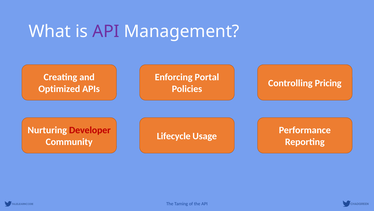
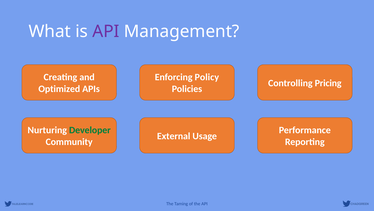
Portal: Portal -> Policy
Developer colour: red -> green
Lifecycle: Lifecycle -> External
